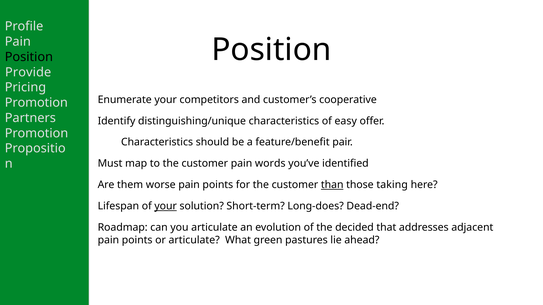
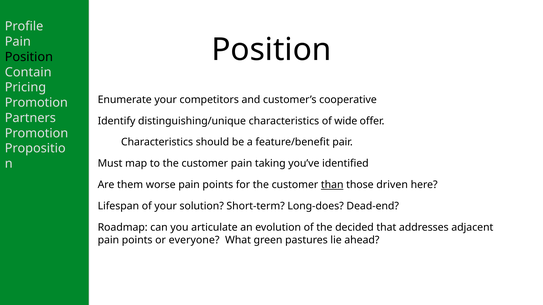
Provide: Provide -> Contain
easy: easy -> wide
words: words -> taking
taking: taking -> driven
your at (166, 206) underline: present -> none
or articulate: articulate -> everyone
